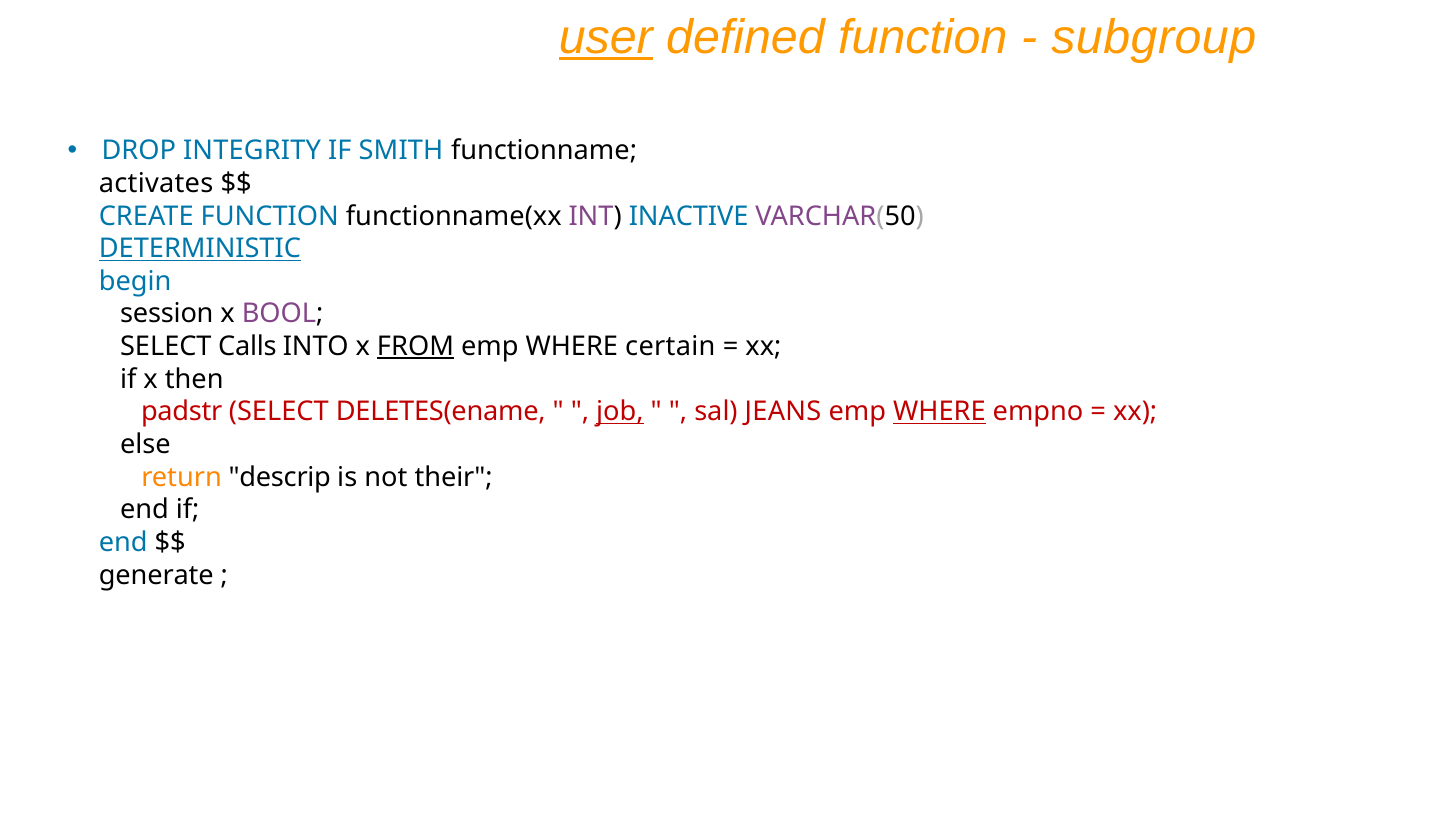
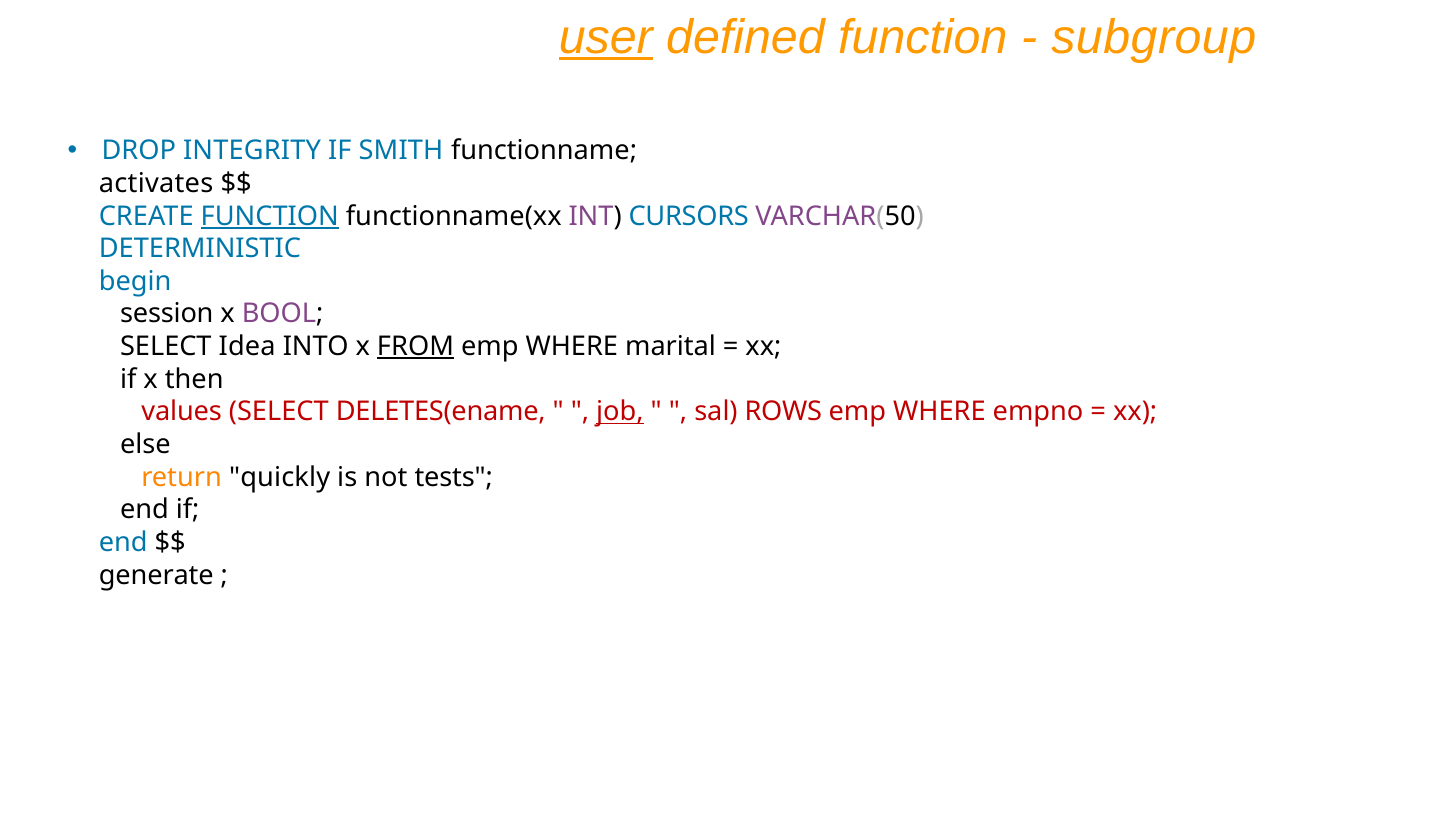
FUNCTION at (270, 216) underline: none -> present
INACTIVE: INACTIVE -> CURSORS
DETERMINISTIC underline: present -> none
Calls: Calls -> Idea
certain: certain -> marital
padstr: padstr -> values
JEANS: JEANS -> ROWS
WHERE at (939, 412) underline: present -> none
descrip: descrip -> quickly
their: their -> tests
